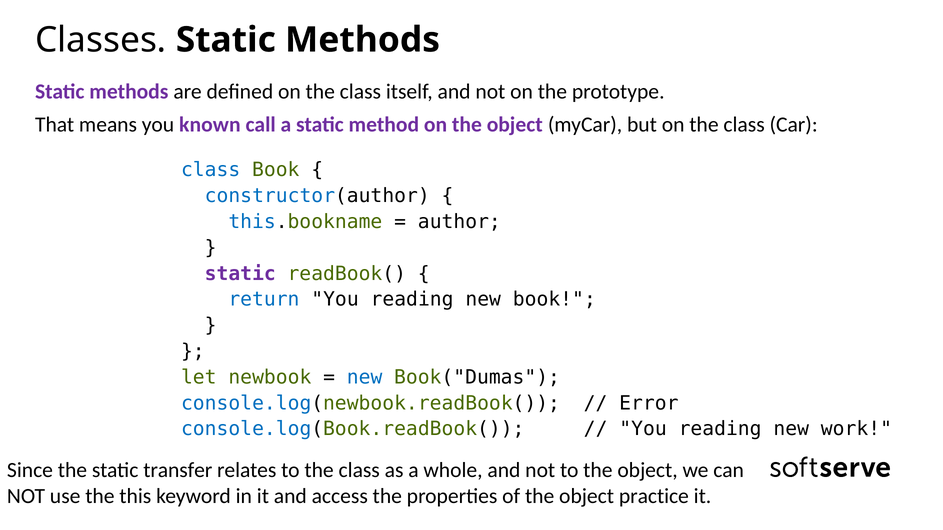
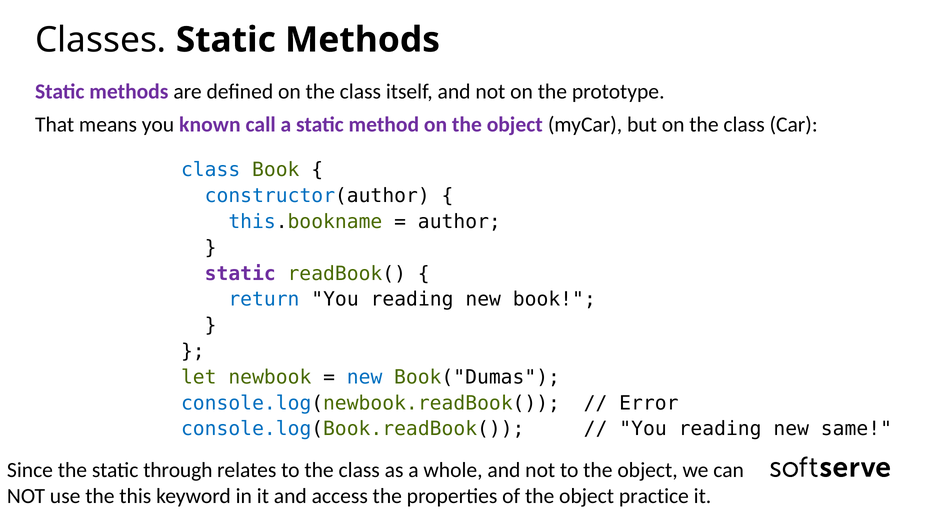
work: work -> same
transfer: transfer -> through
